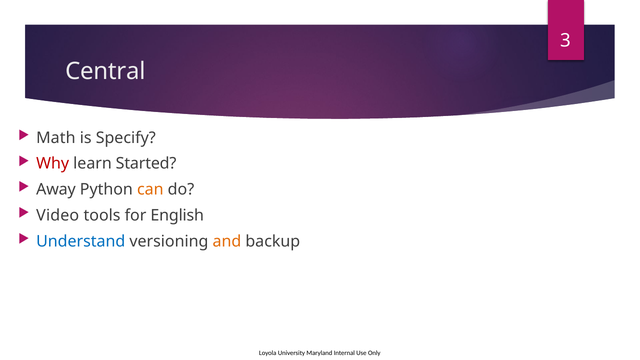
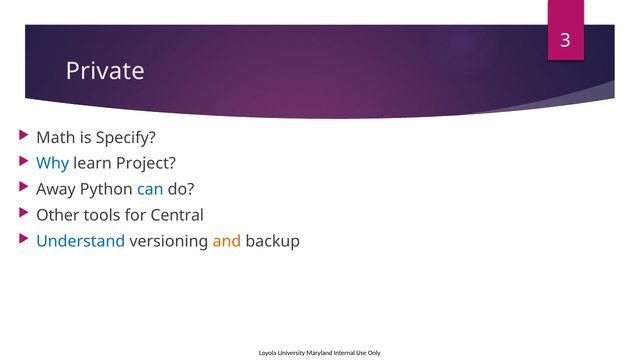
Central: Central -> Private
Why colour: red -> blue
Started: Started -> Project
can colour: orange -> blue
Video: Video -> Other
English: English -> Central
